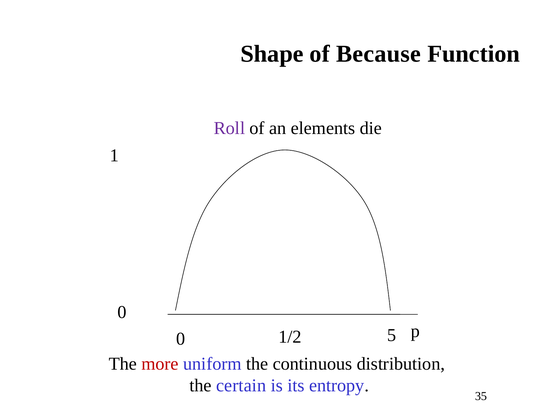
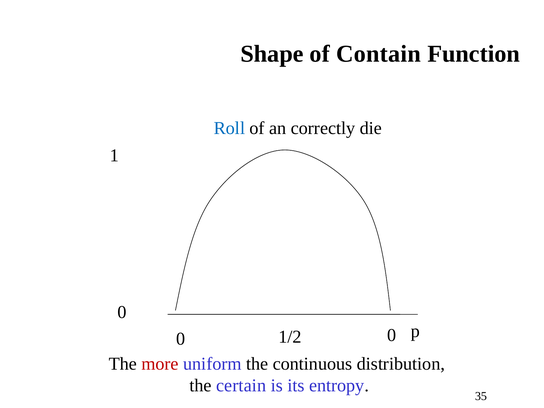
Because: Because -> Contain
Roll colour: purple -> blue
elements: elements -> correctly
1/2 5: 5 -> 0
